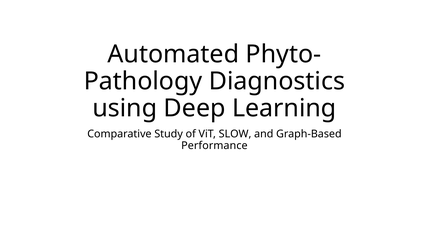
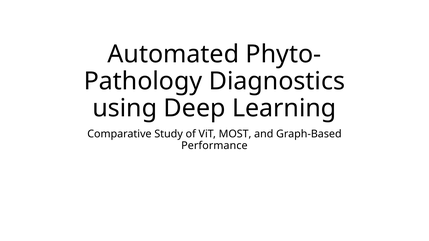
SLOW: SLOW -> MOST
